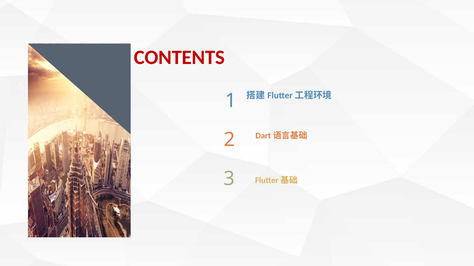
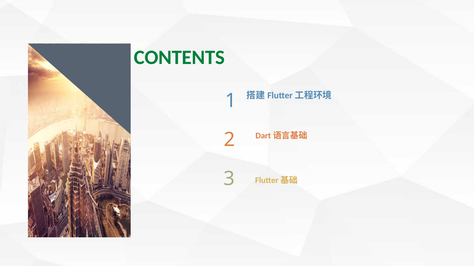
CONTENTS colour: red -> green
